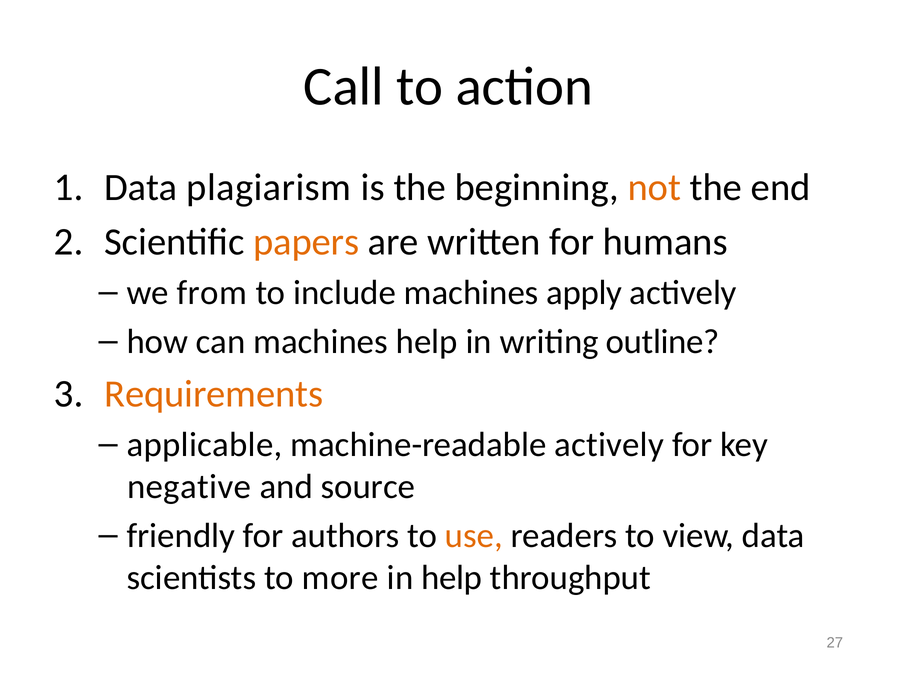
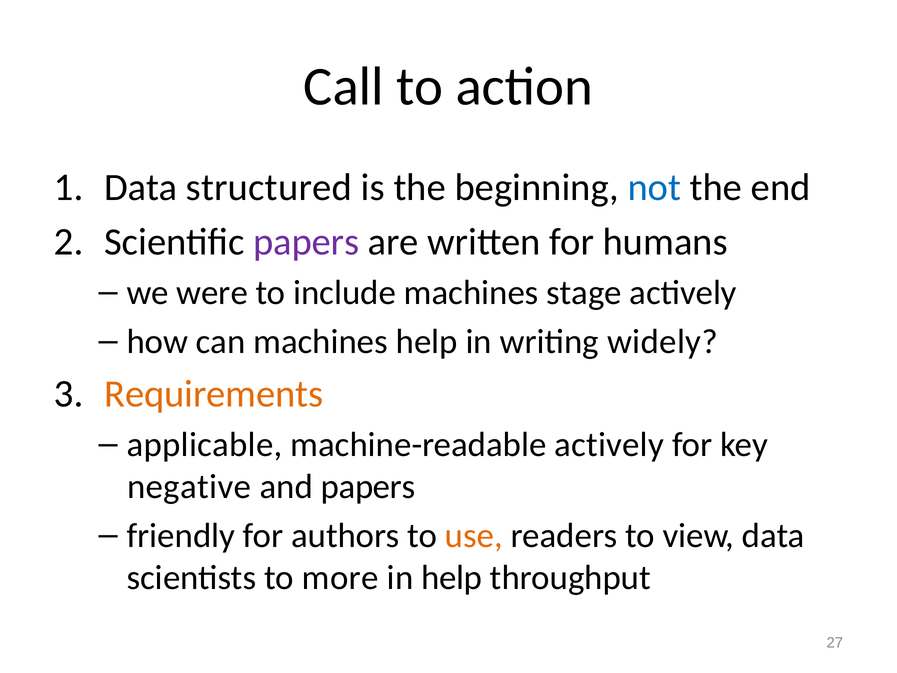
plagiarism: plagiarism -> structured
not colour: orange -> blue
papers at (306, 242) colour: orange -> purple
from: from -> were
apply: apply -> stage
outline: outline -> widely
and source: source -> papers
